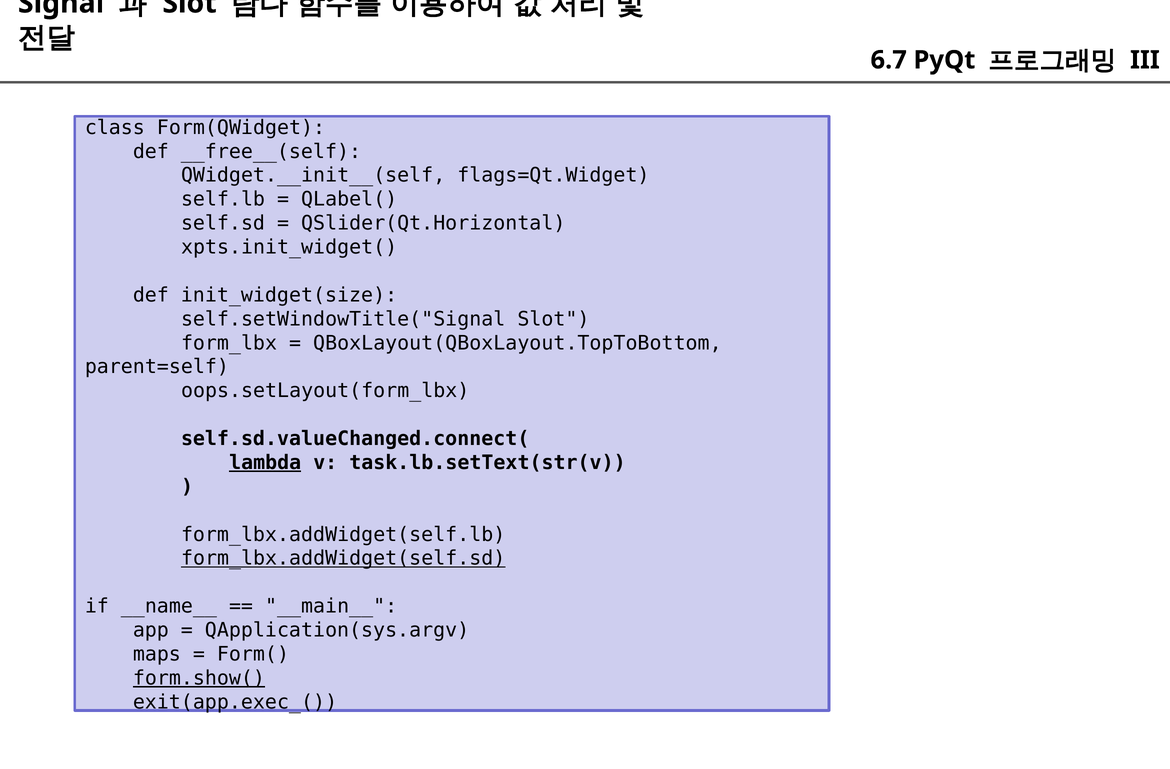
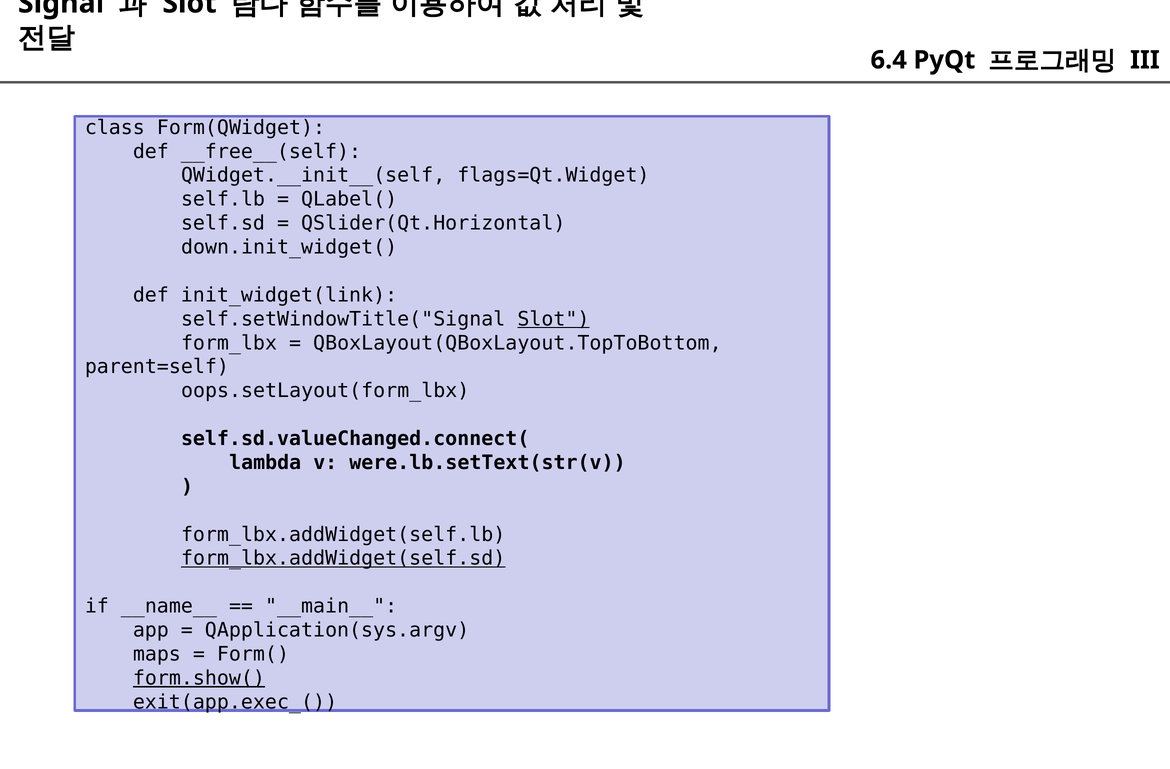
6.7: 6.7 -> 6.4
xpts.init_widget(: xpts.init_widget( -> down.init_widget(
init_widget(size: init_widget(size -> init_widget(link
Slot at (553, 319) underline: none -> present
lambda underline: present -> none
task.lb.setText(str(v: task.lb.setText(str(v -> were.lb.setText(str(v
